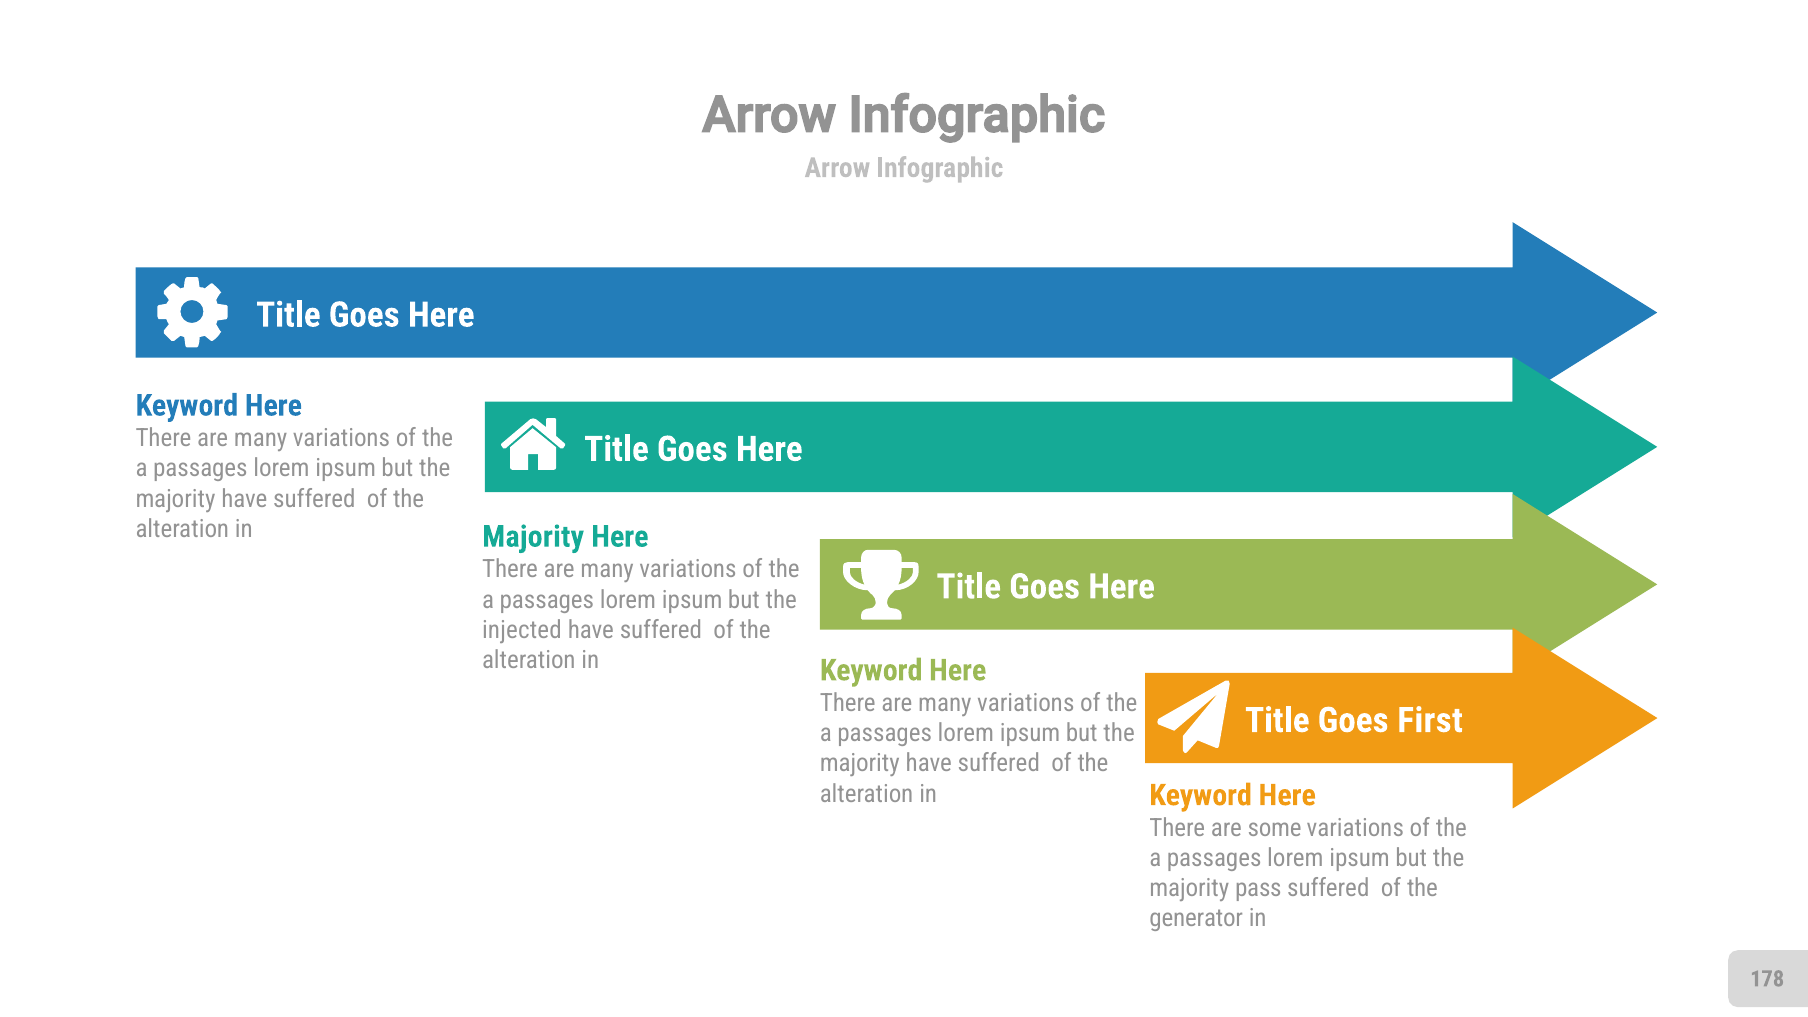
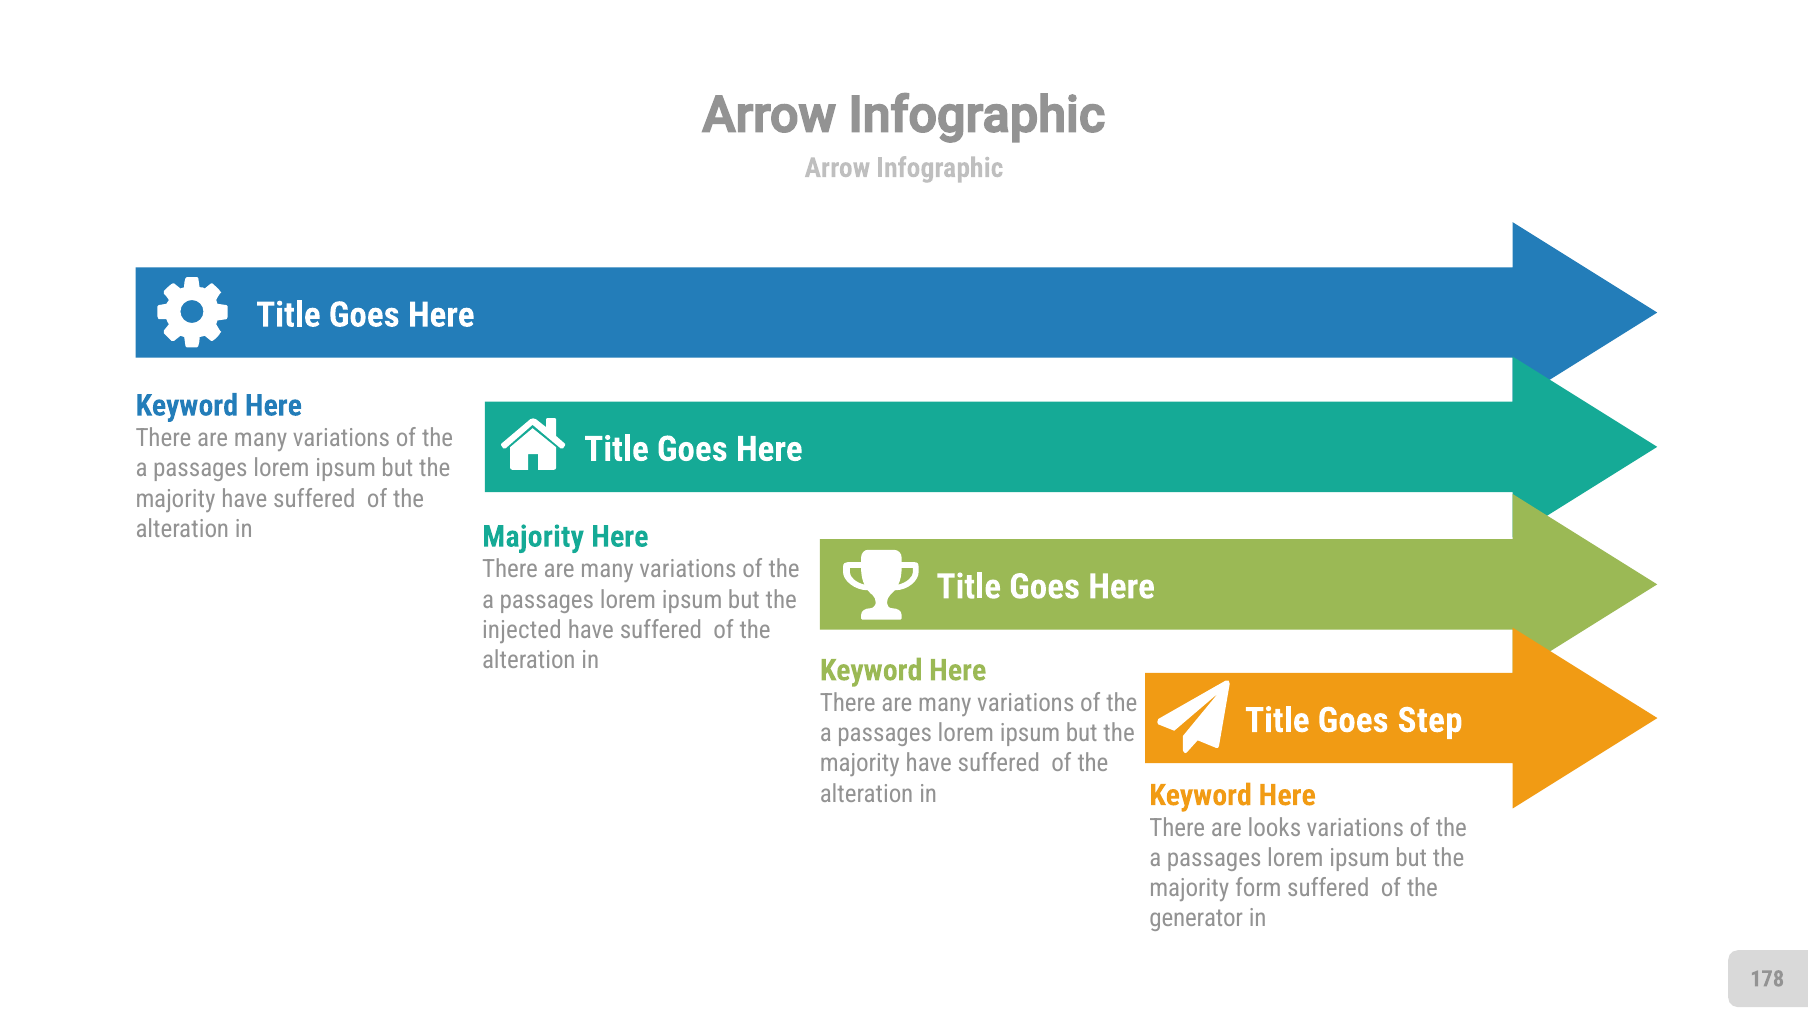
First: First -> Step
some: some -> looks
pass: pass -> form
